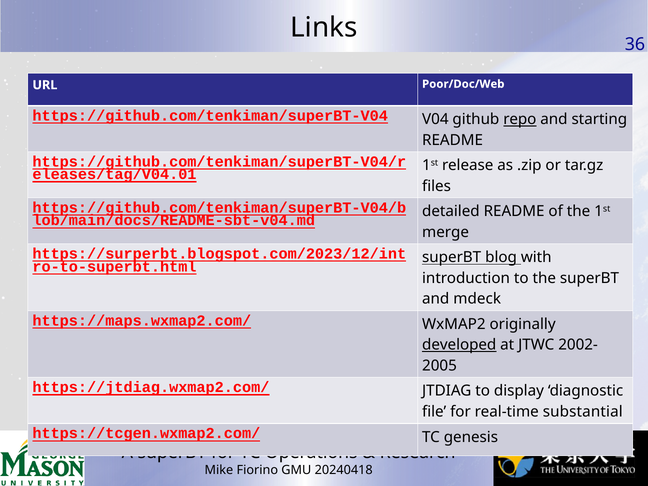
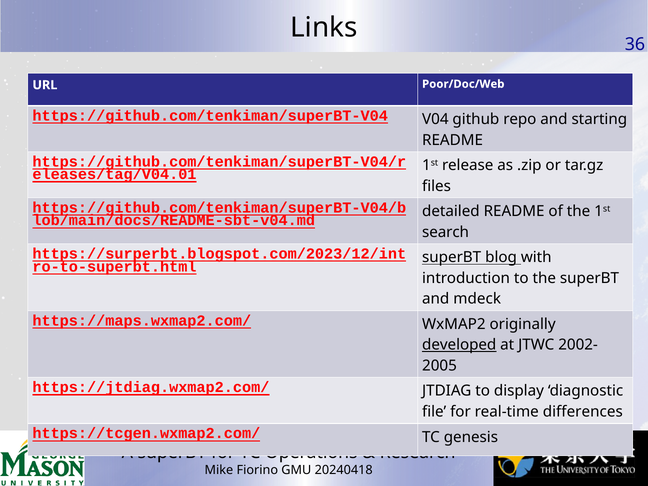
repo underline: present -> none
merge: merge -> search
substantial: substantial -> differences
